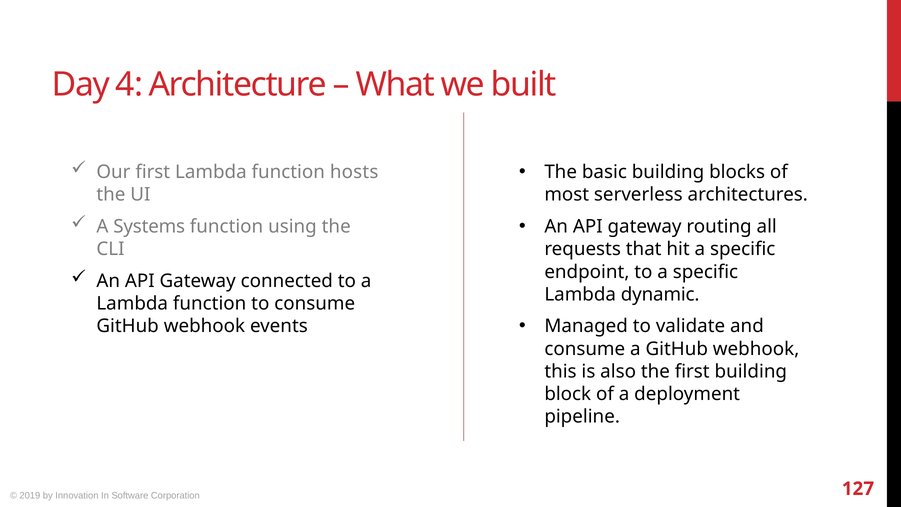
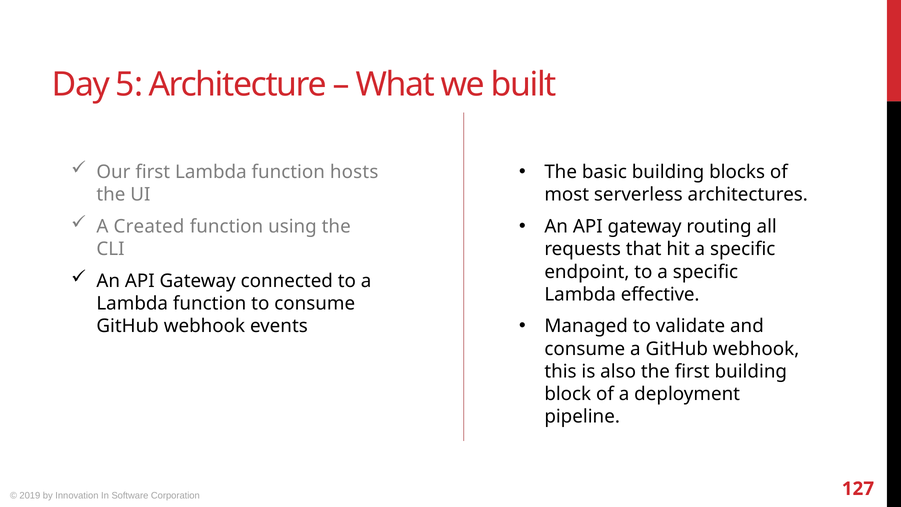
4: 4 -> 5
Systems: Systems -> Created
dynamic: dynamic -> effective
